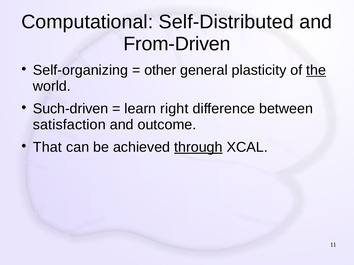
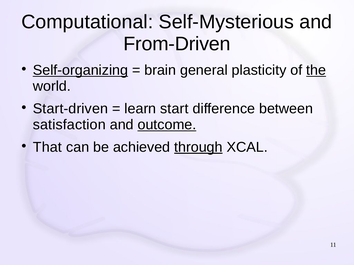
Self-Distributed: Self-Distributed -> Self-Mysterious
Self-organizing underline: none -> present
other: other -> brain
Such-driven: Such-driven -> Start-driven
right: right -> start
outcome underline: none -> present
